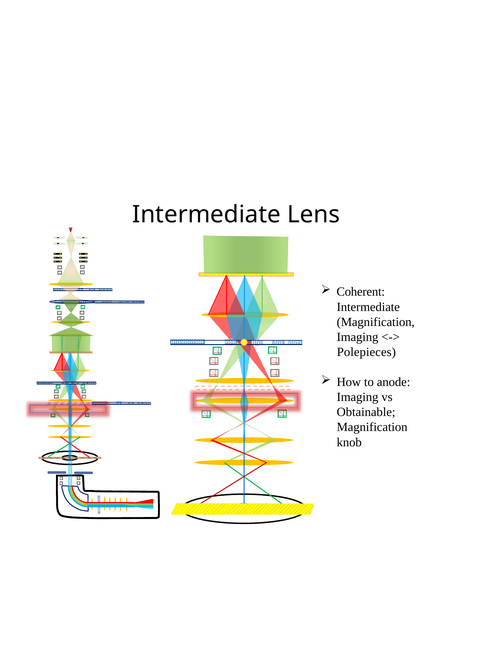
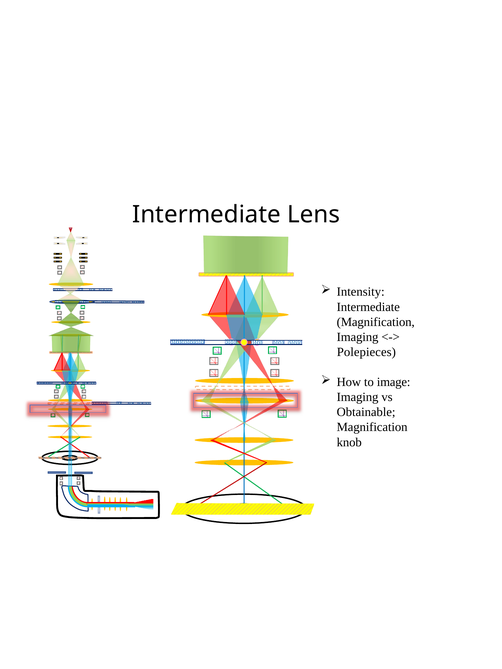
Coherent: Coherent -> Intensity
anode: anode -> image
